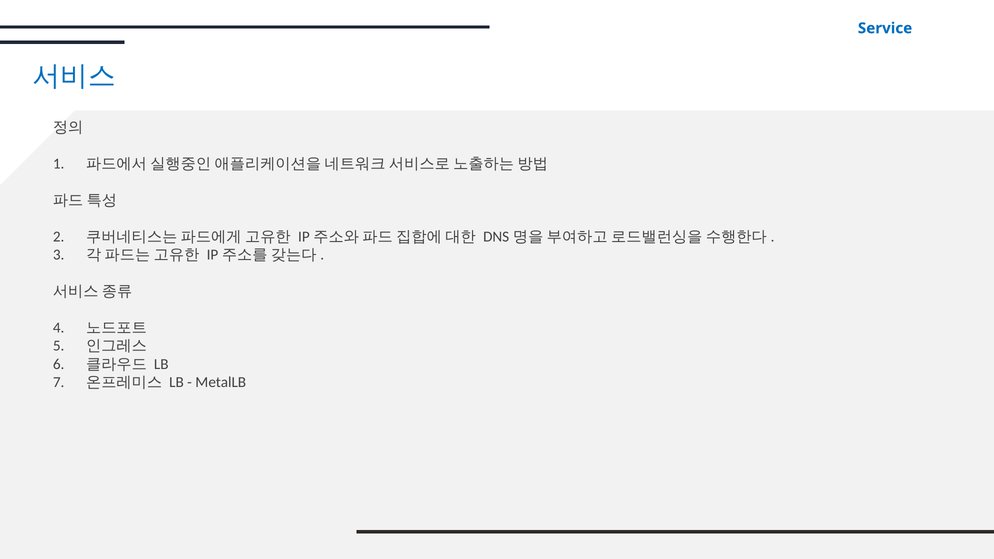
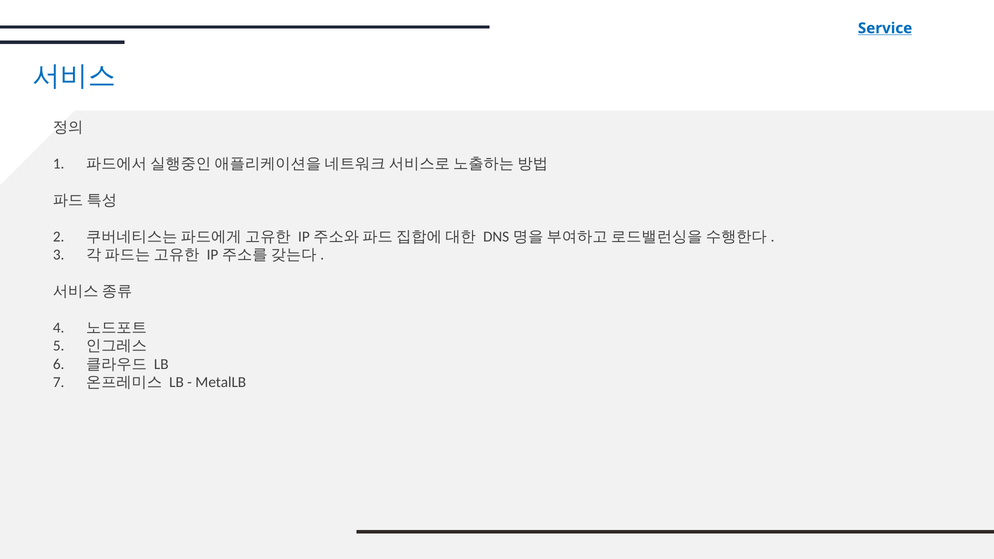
Service underline: none -> present
